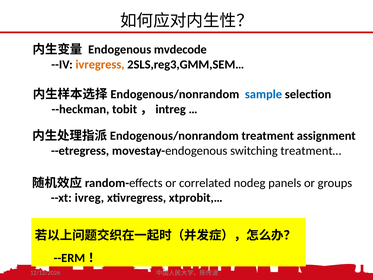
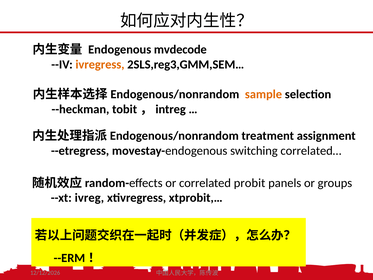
sample colour: blue -> orange
treatment…: treatment… -> correlated…
nodeg: nodeg -> probit
